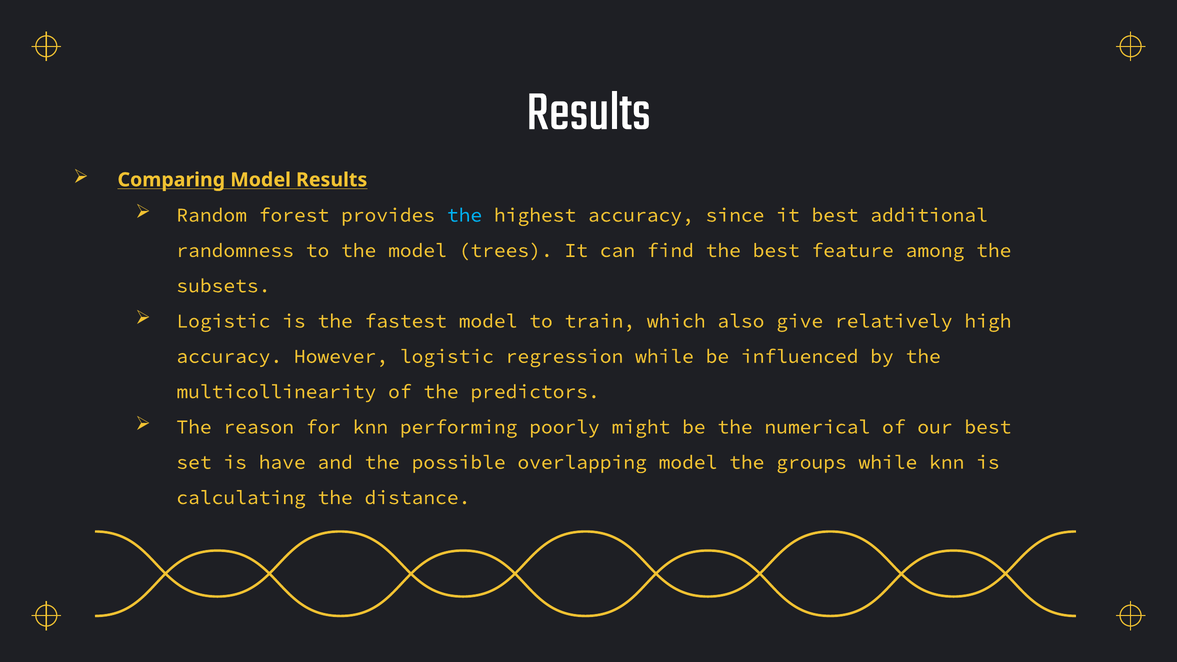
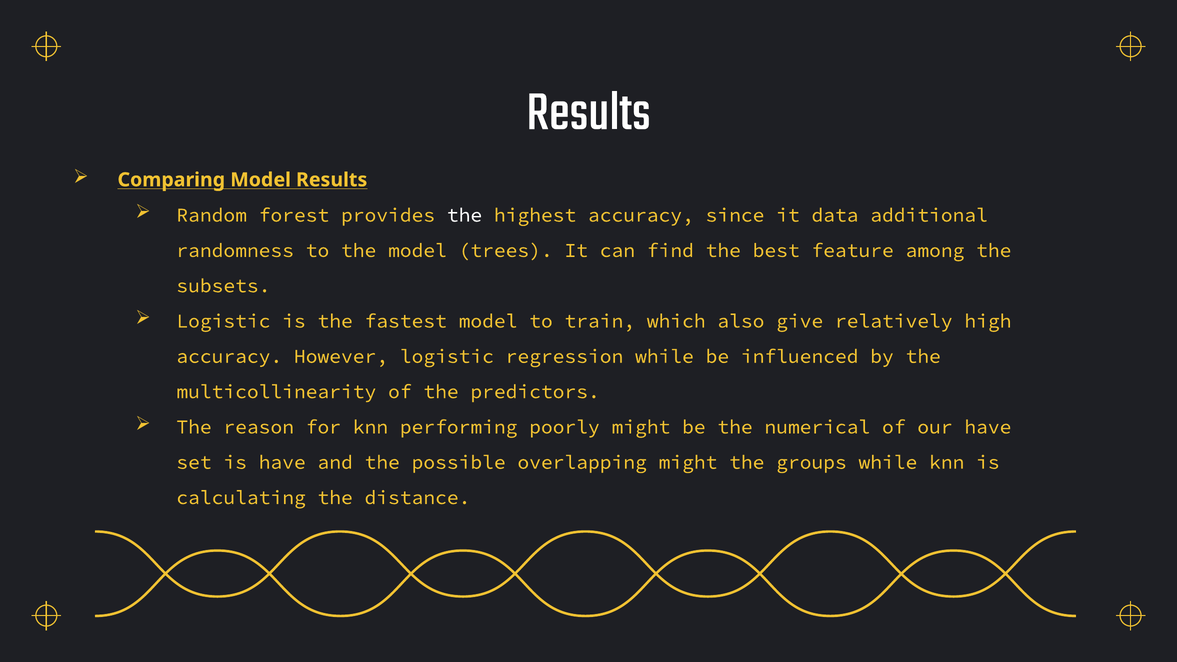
the at (465, 215) colour: light blue -> white
it best: best -> data
our best: best -> have
overlapping model: model -> might
